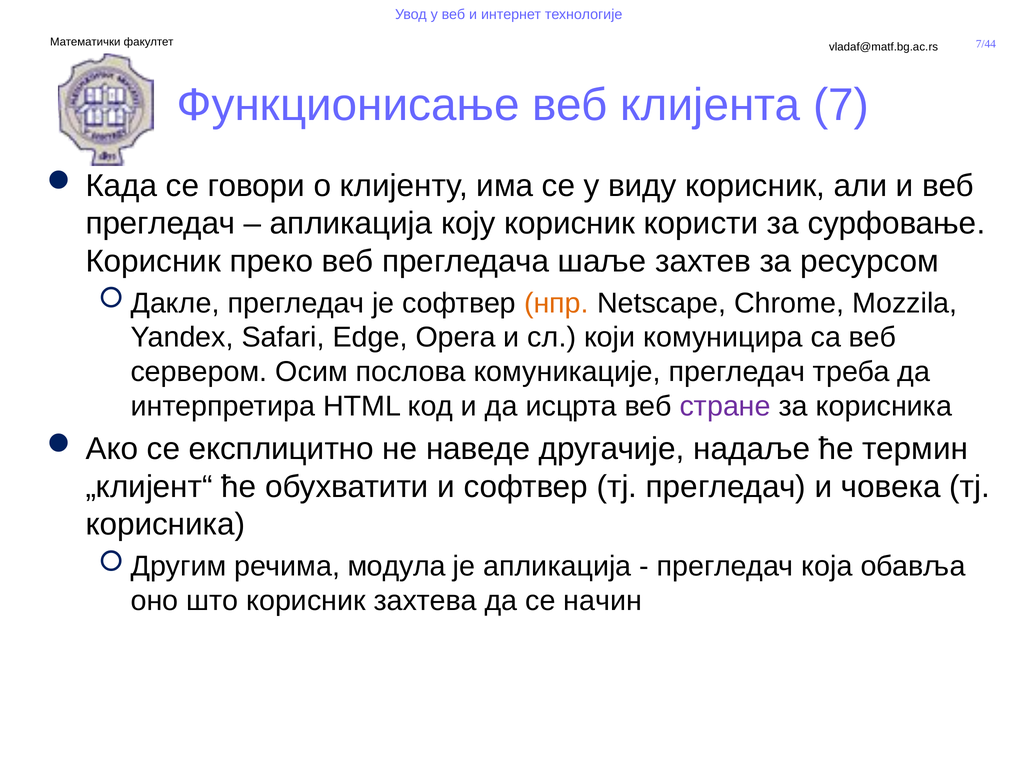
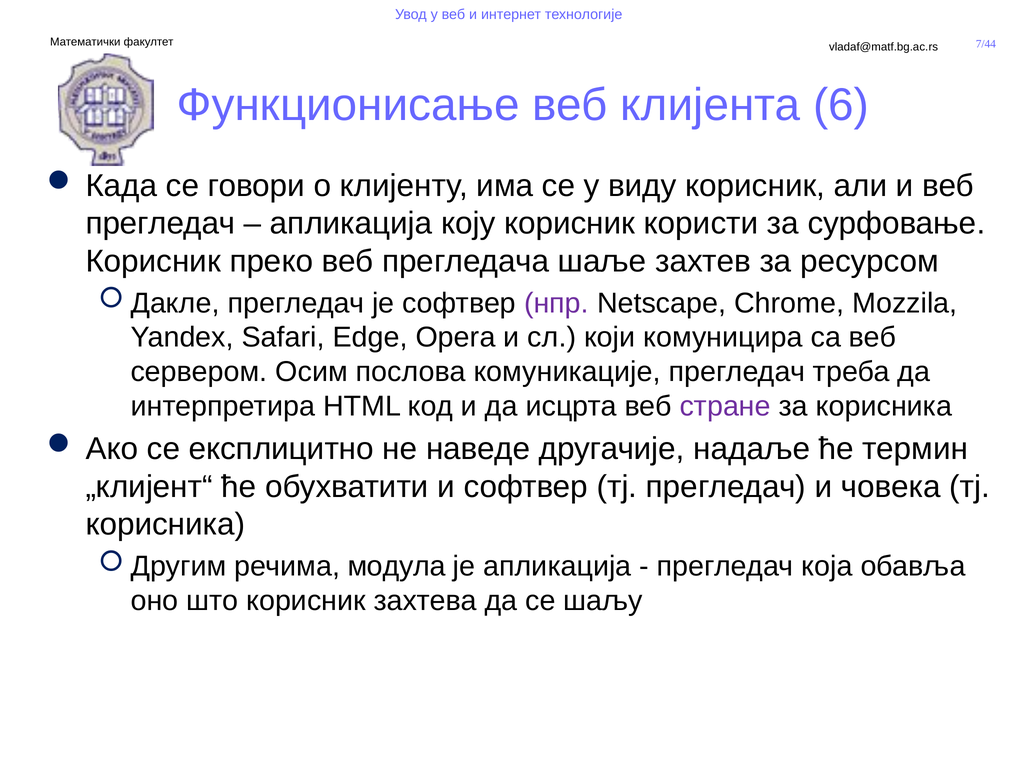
7: 7 -> 6
нпр colour: orange -> purple
начин: начин -> шаљу
